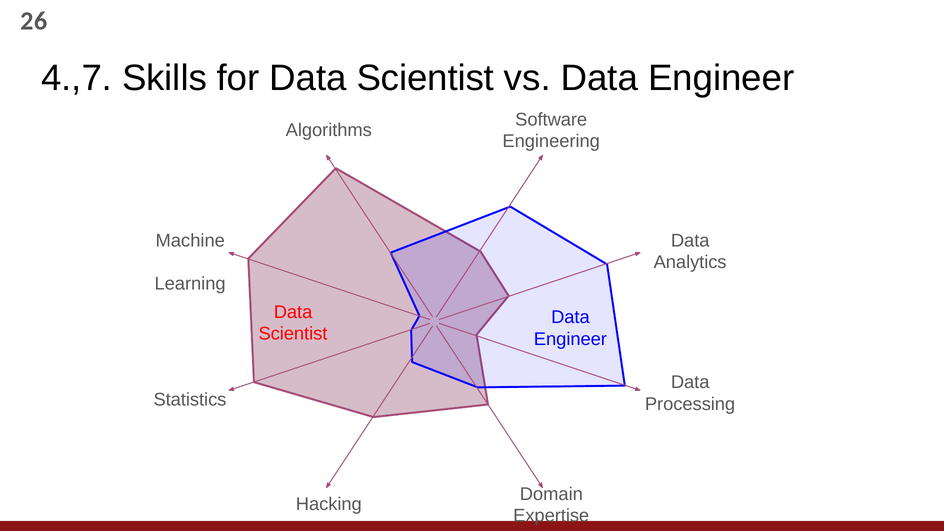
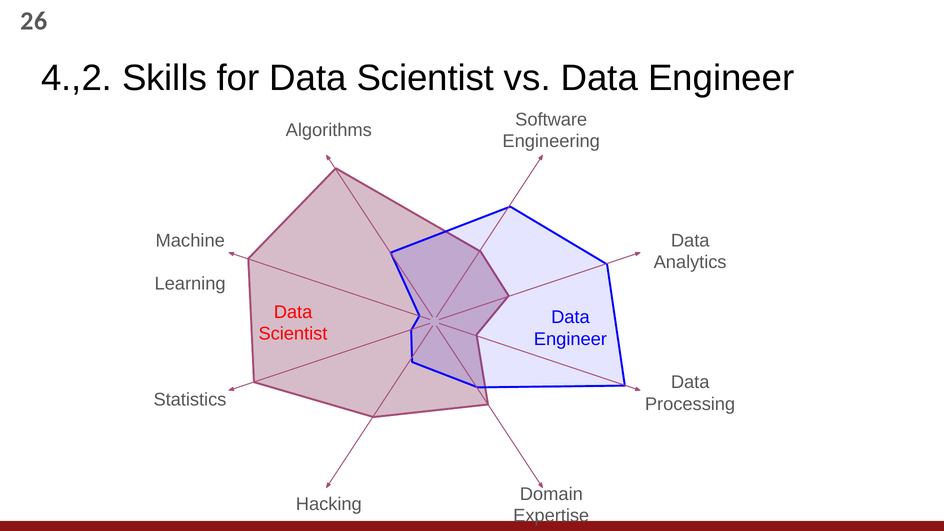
4.,7: 4.,7 -> 4.,2
